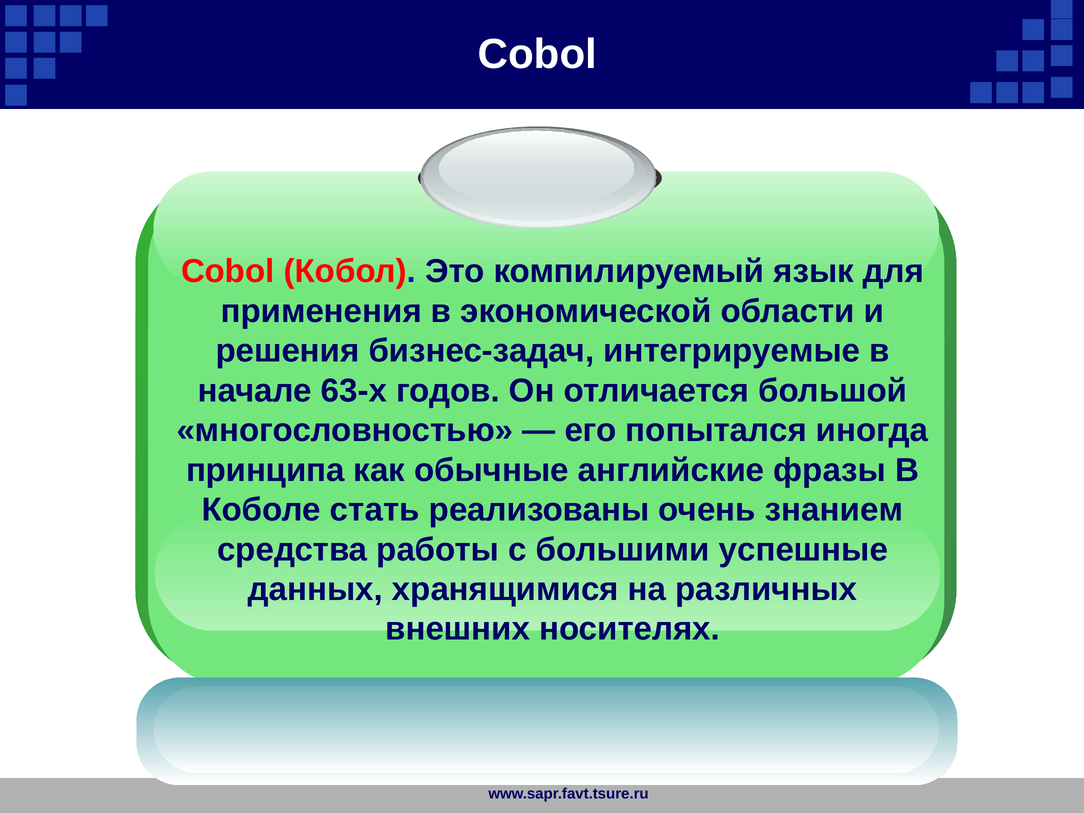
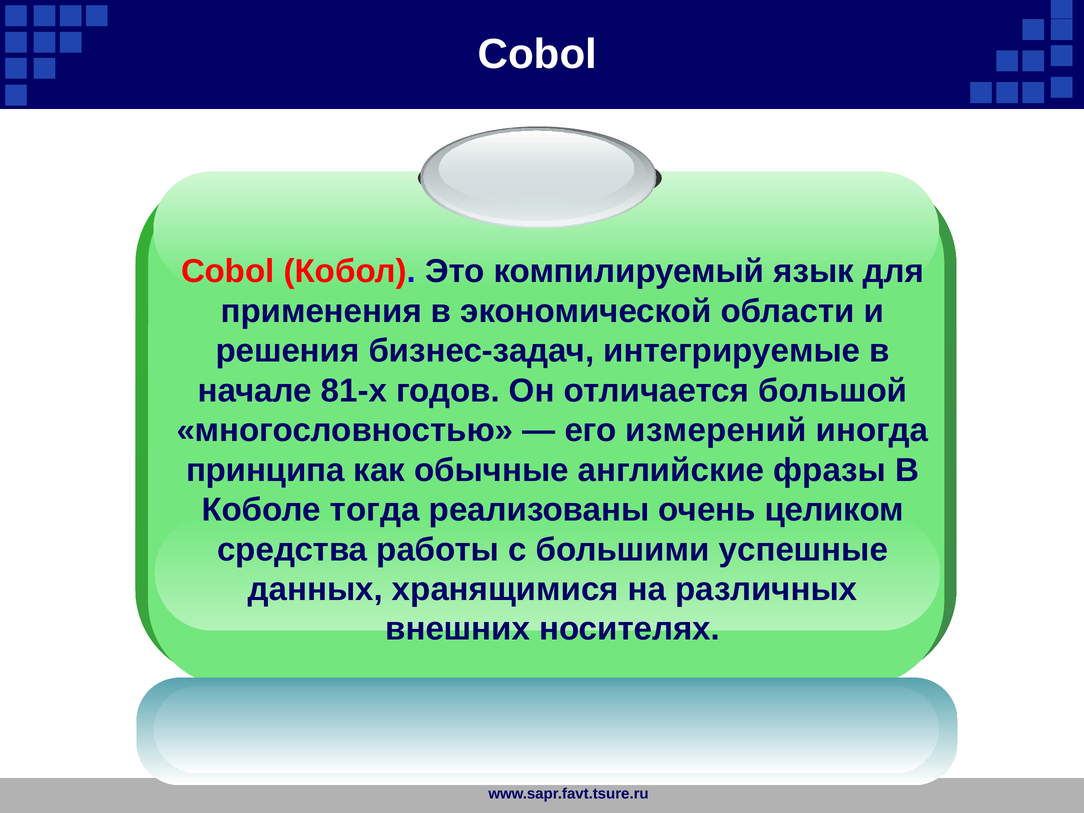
63-х: 63-х -> 81-х
попытался: попытался -> измерений
стать: стать -> тогда
знанием: знанием -> целиком
